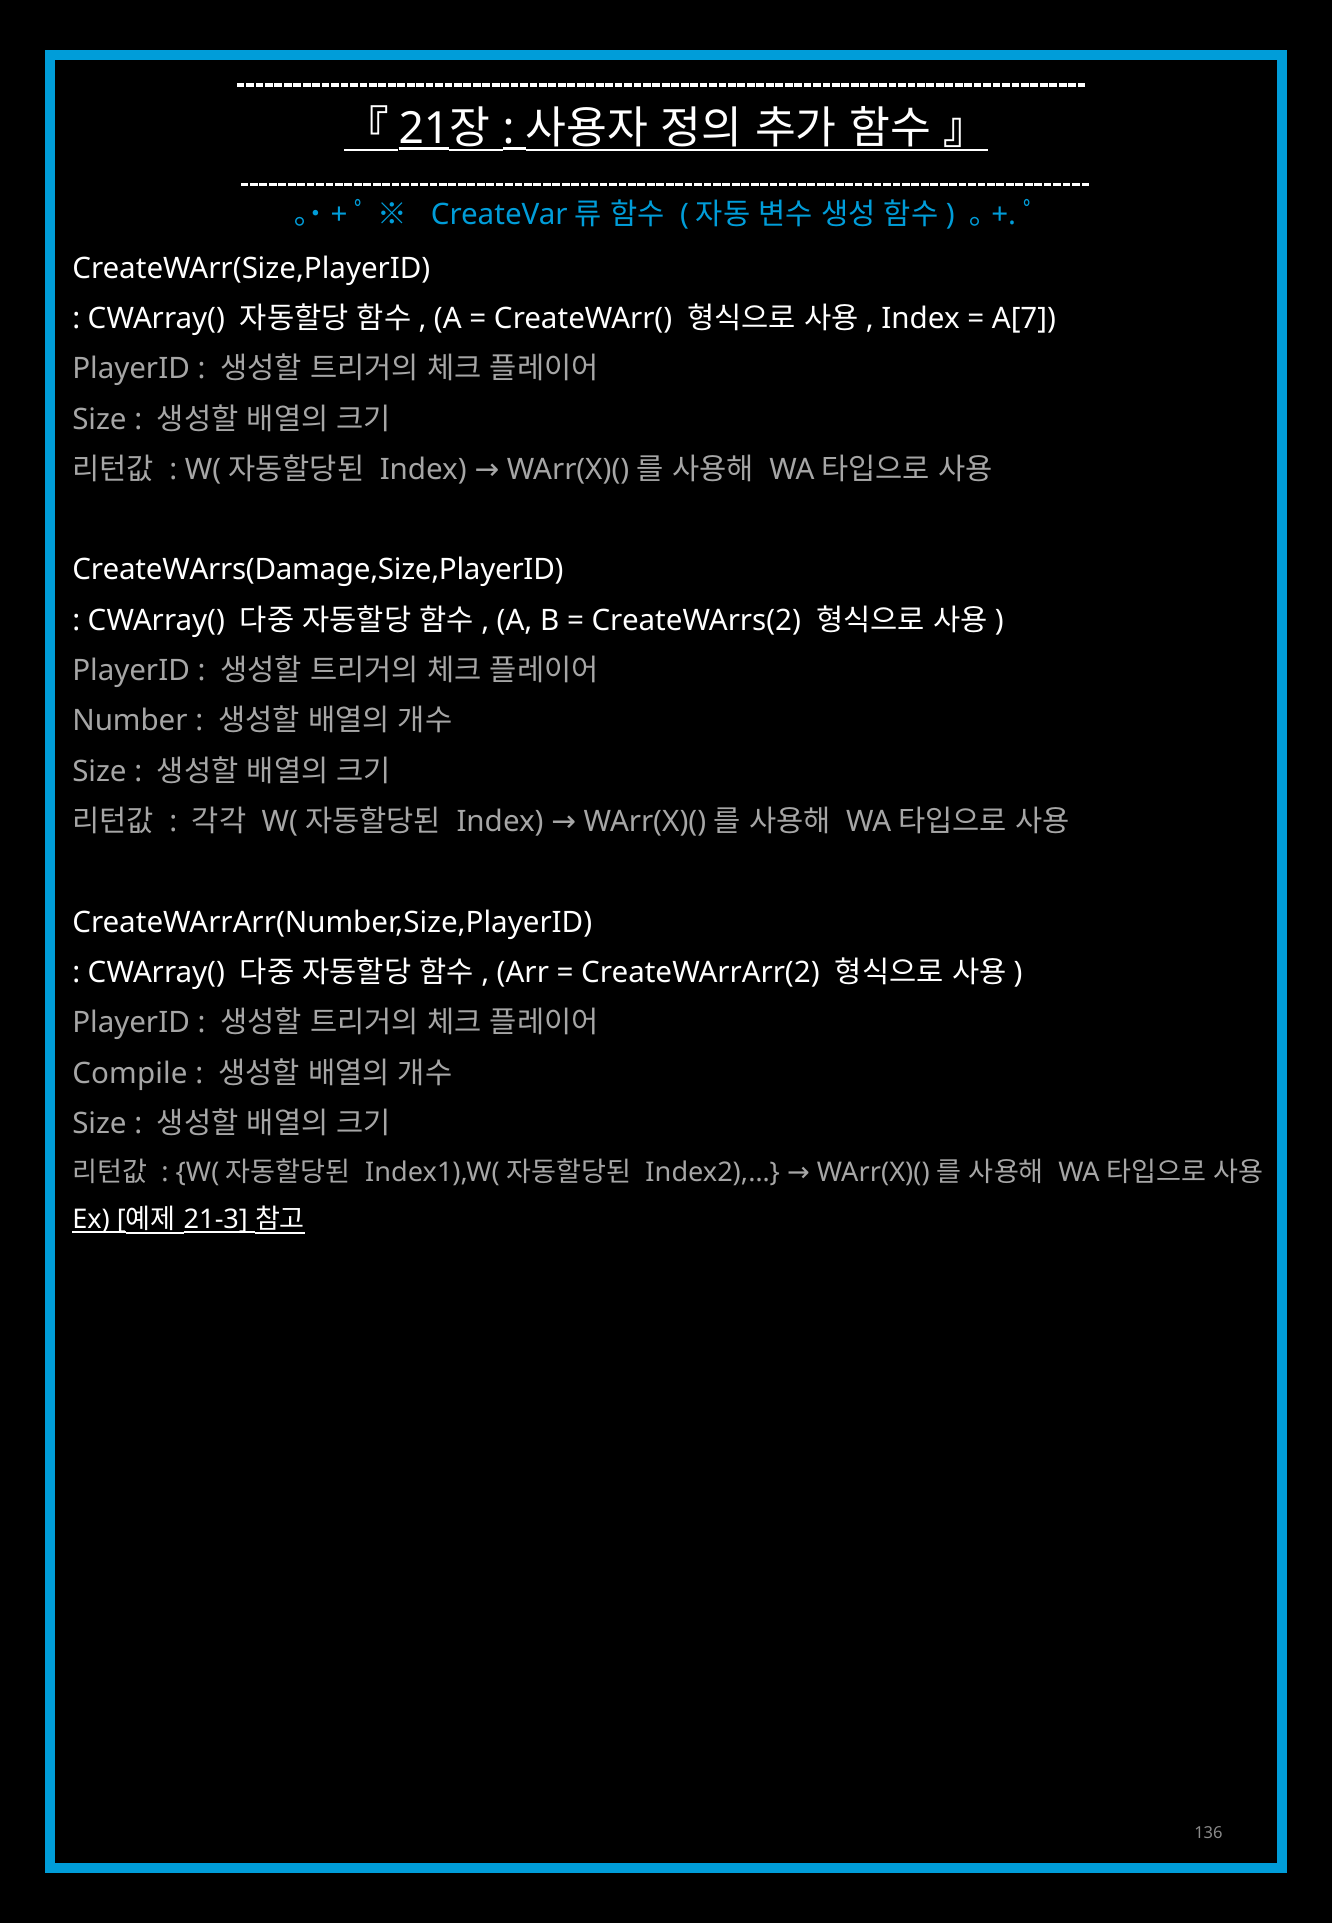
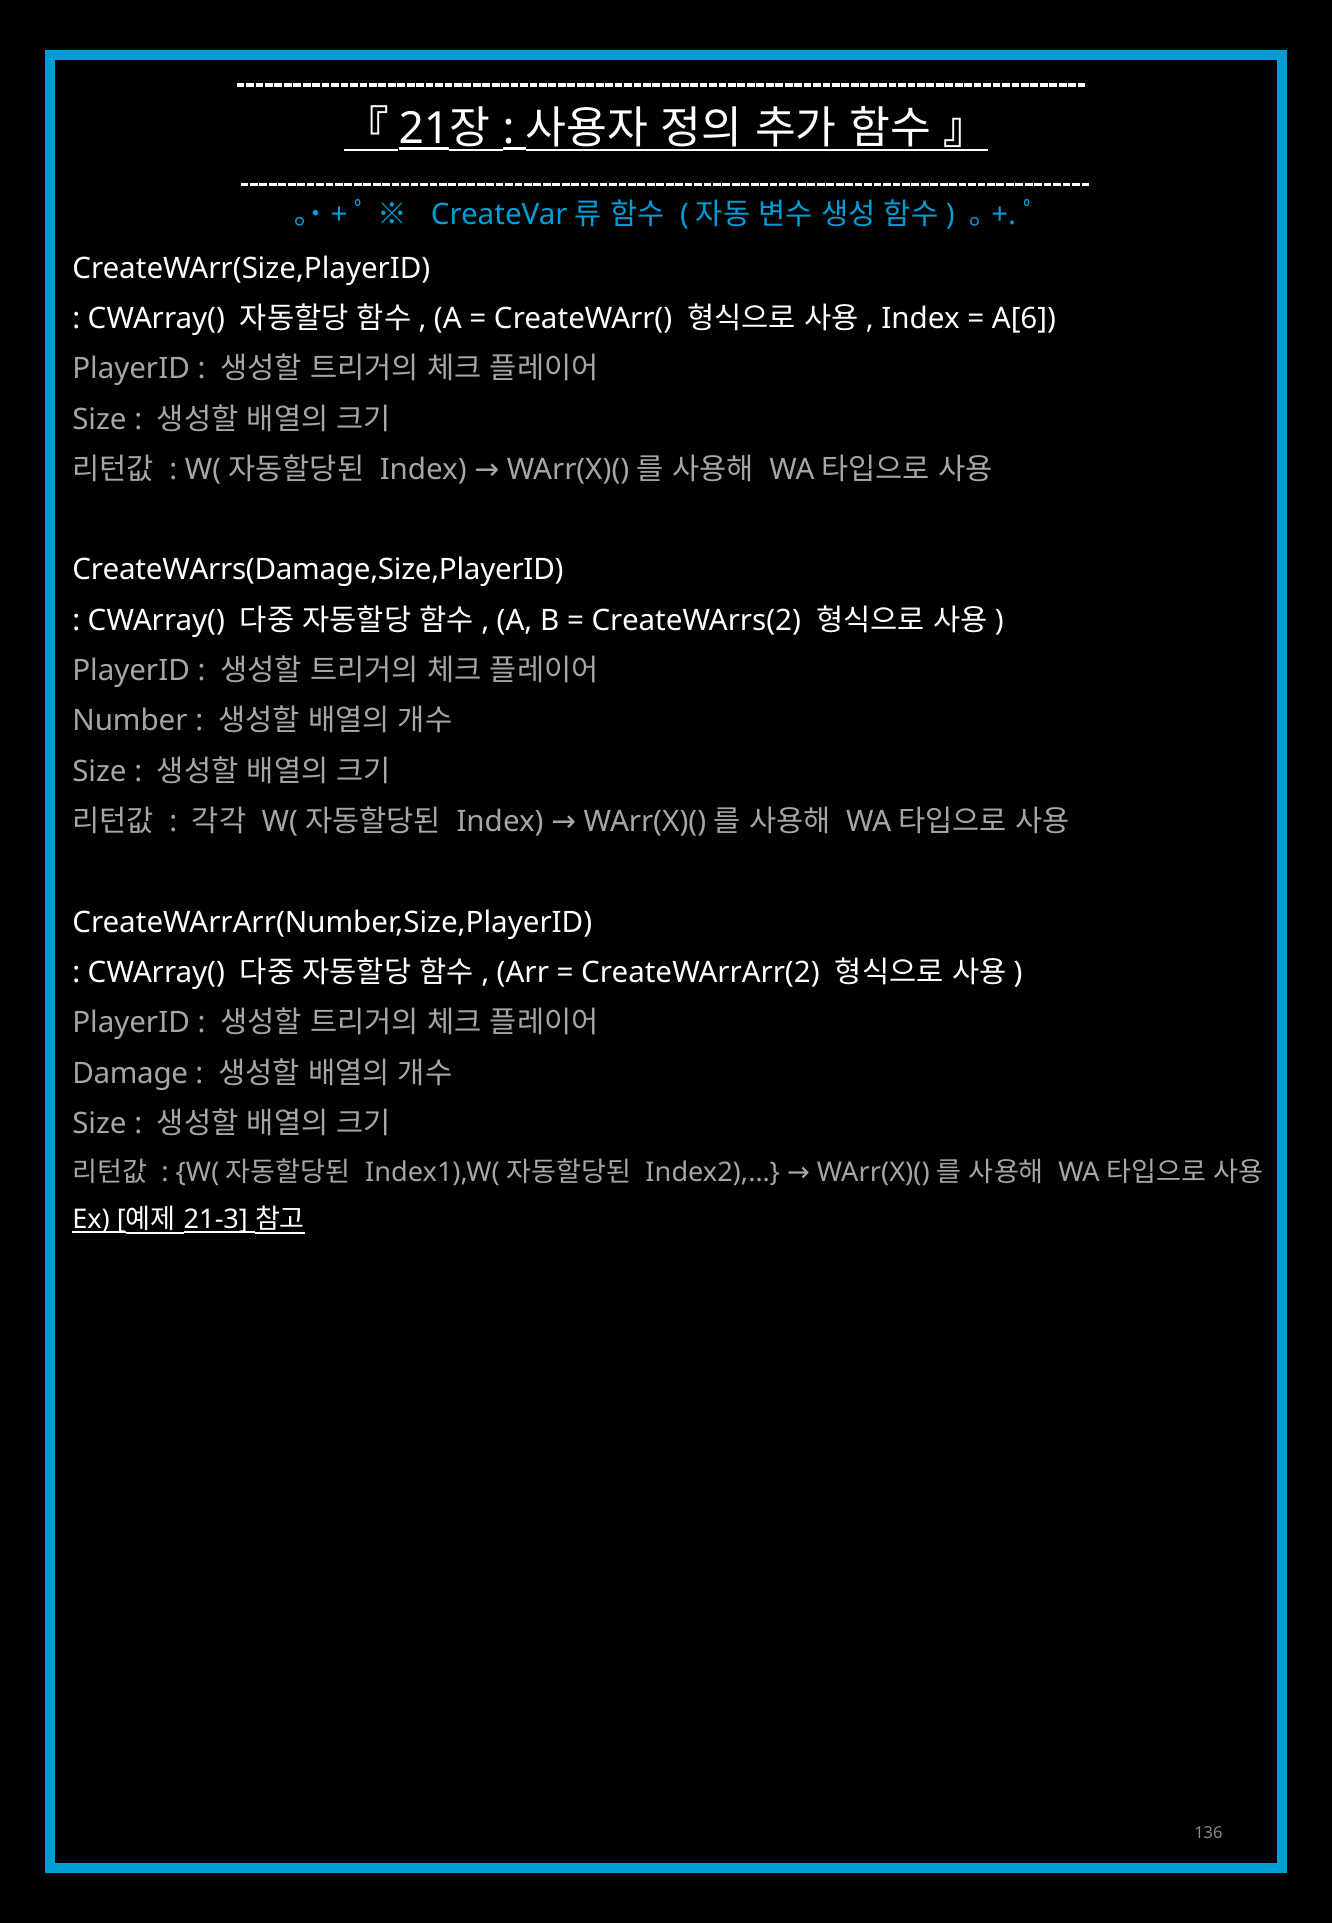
A[7: A[7 -> A[6
Compile: Compile -> Damage
